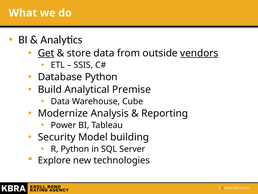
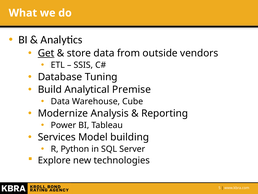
vendors underline: present -> none
Database Python: Python -> Tuning
Security: Security -> Services
